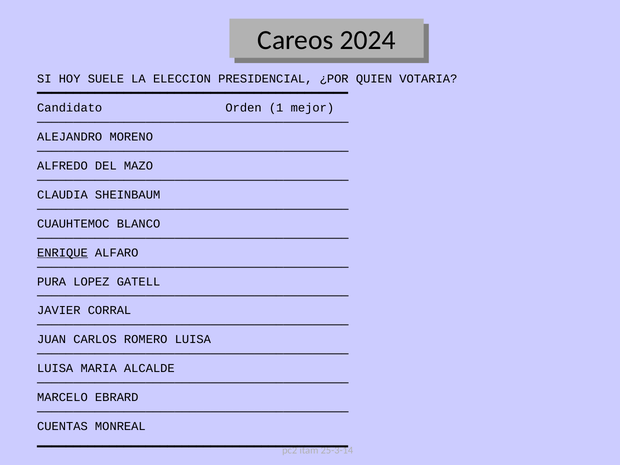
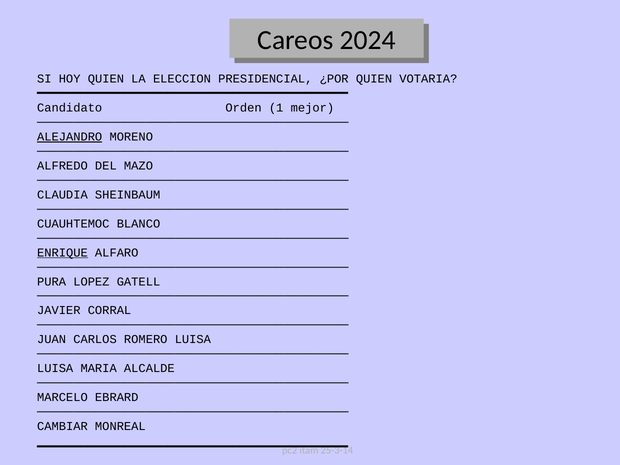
HOY SUELE: SUELE -> QUIEN
ALEJANDRO underline: none -> present
CUENTAS: CUENTAS -> CAMBIAR
